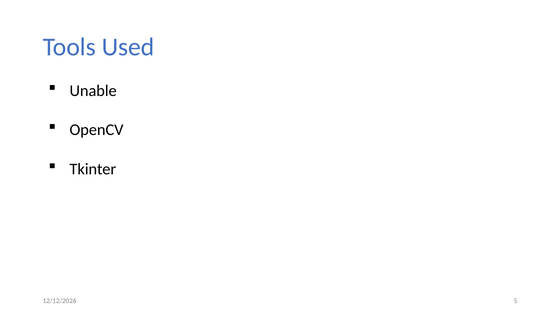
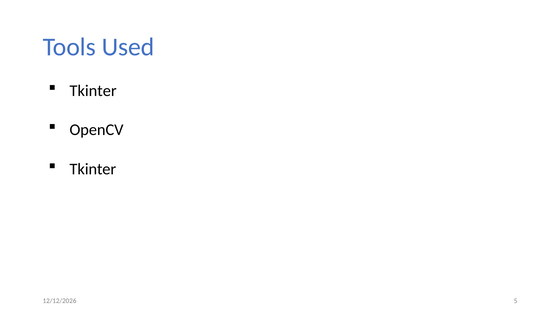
Unable at (93, 91): Unable -> Tkinter
